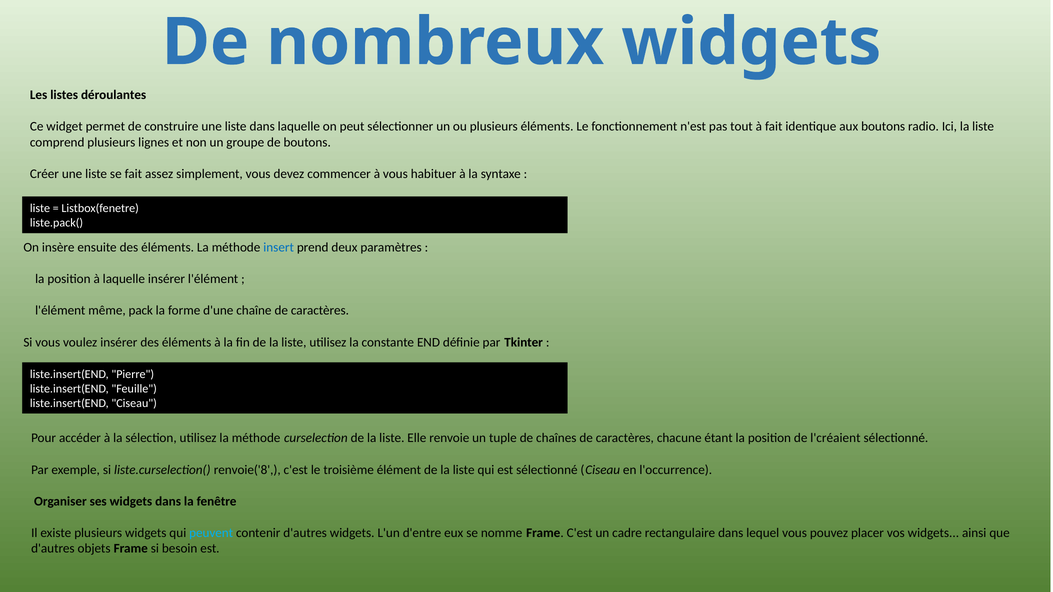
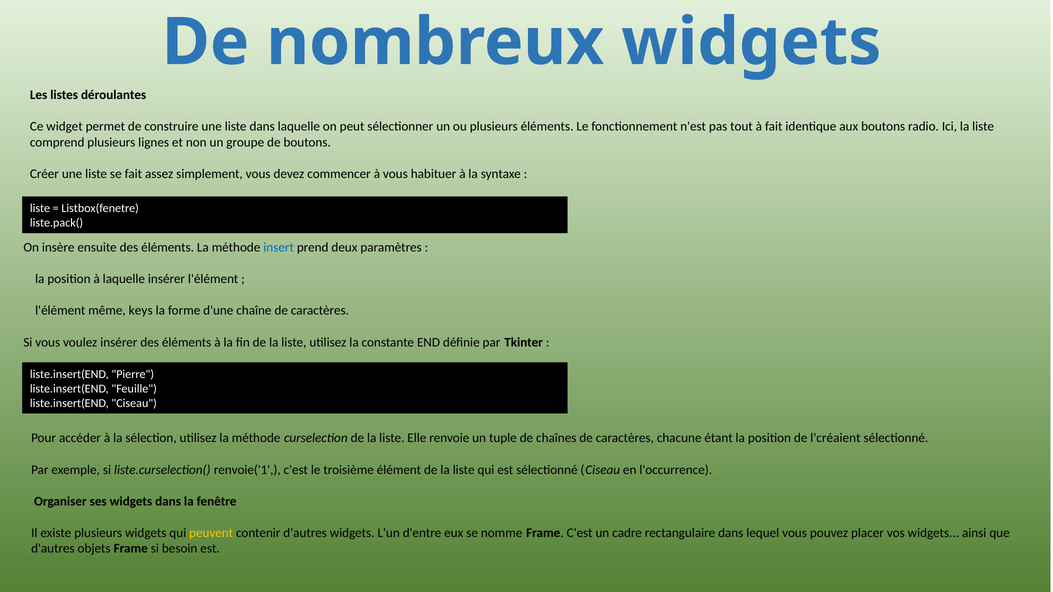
pack: pack -> keys
renvoie('8: renvoie('8 -> renvoie('1
peuvent colour: light blue -> yellow
